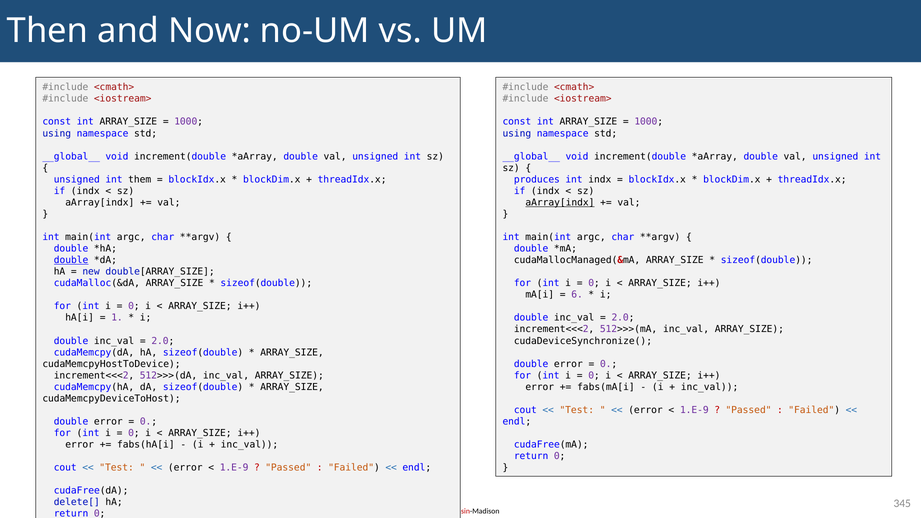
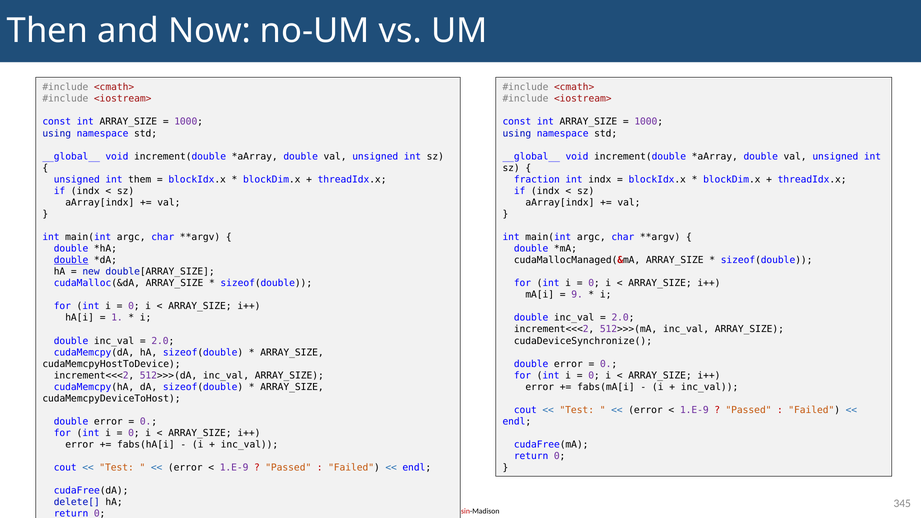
produces: produces -> fraction
aArray[indx at (560, 203) underline: present -> none
6: 6 -> 9
